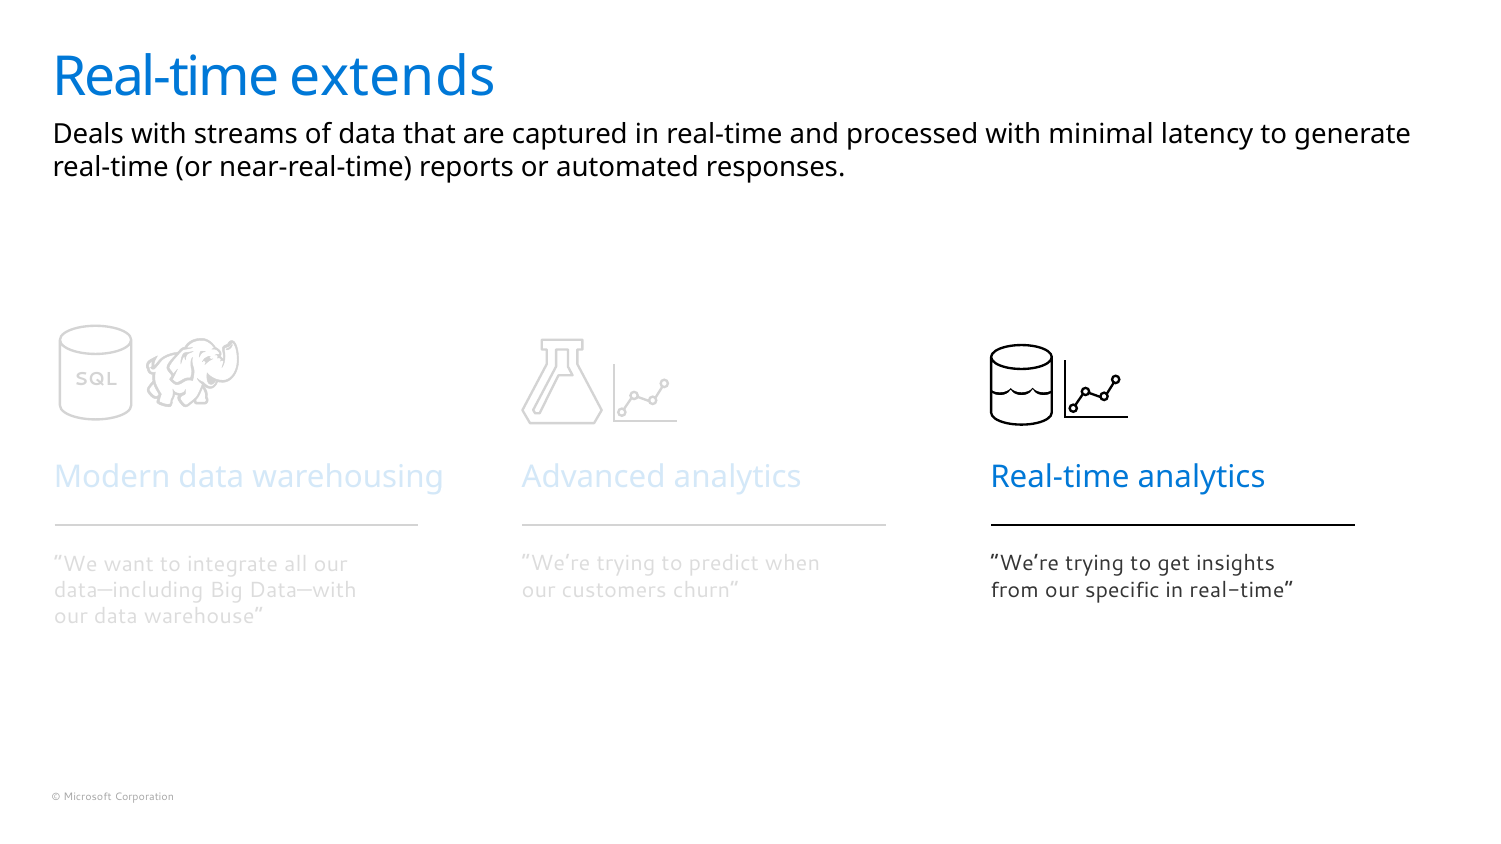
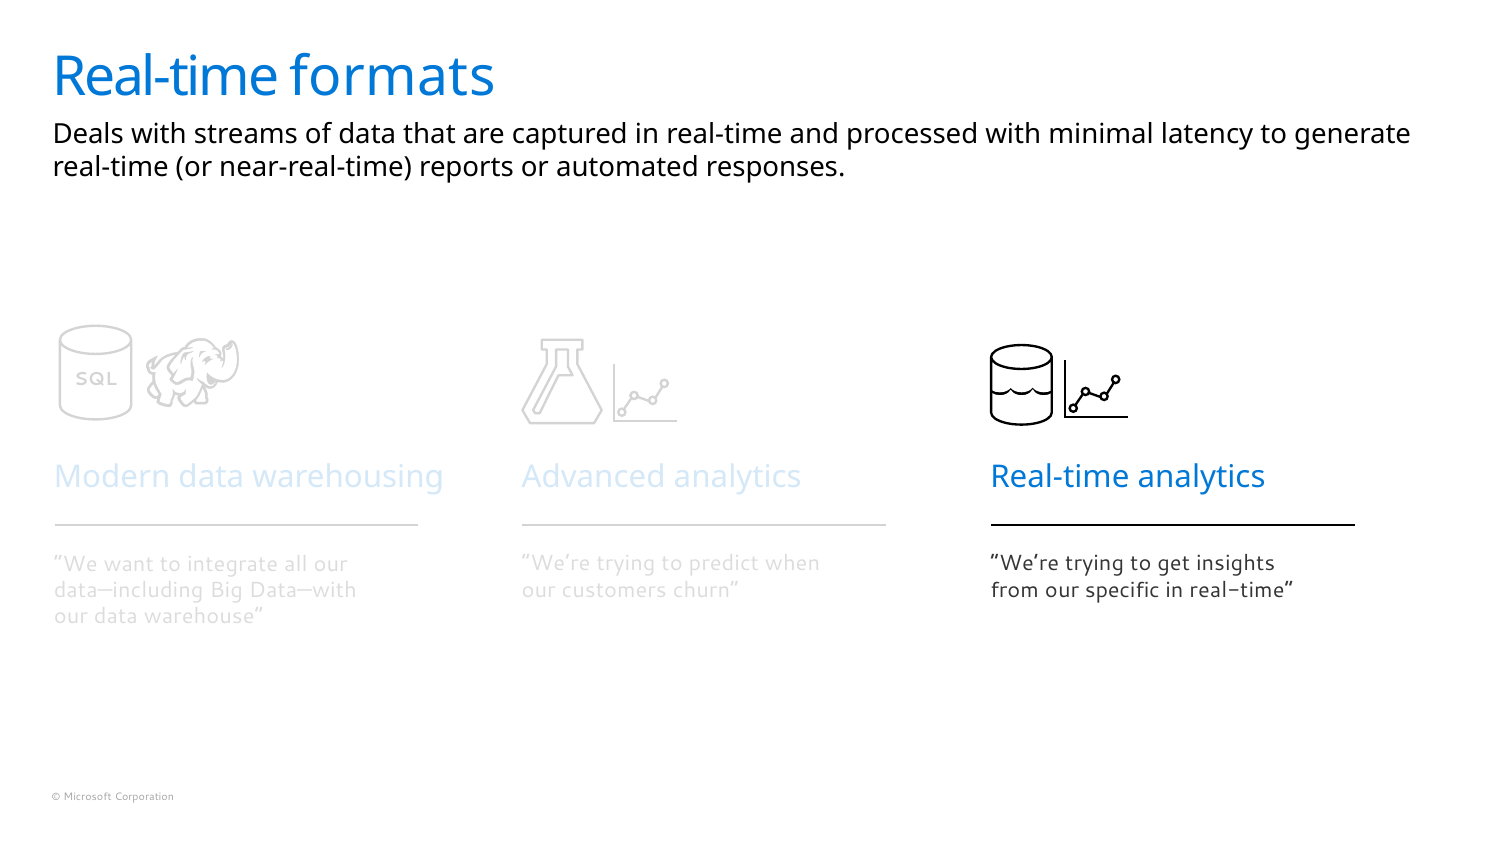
extends: extends -> formats
